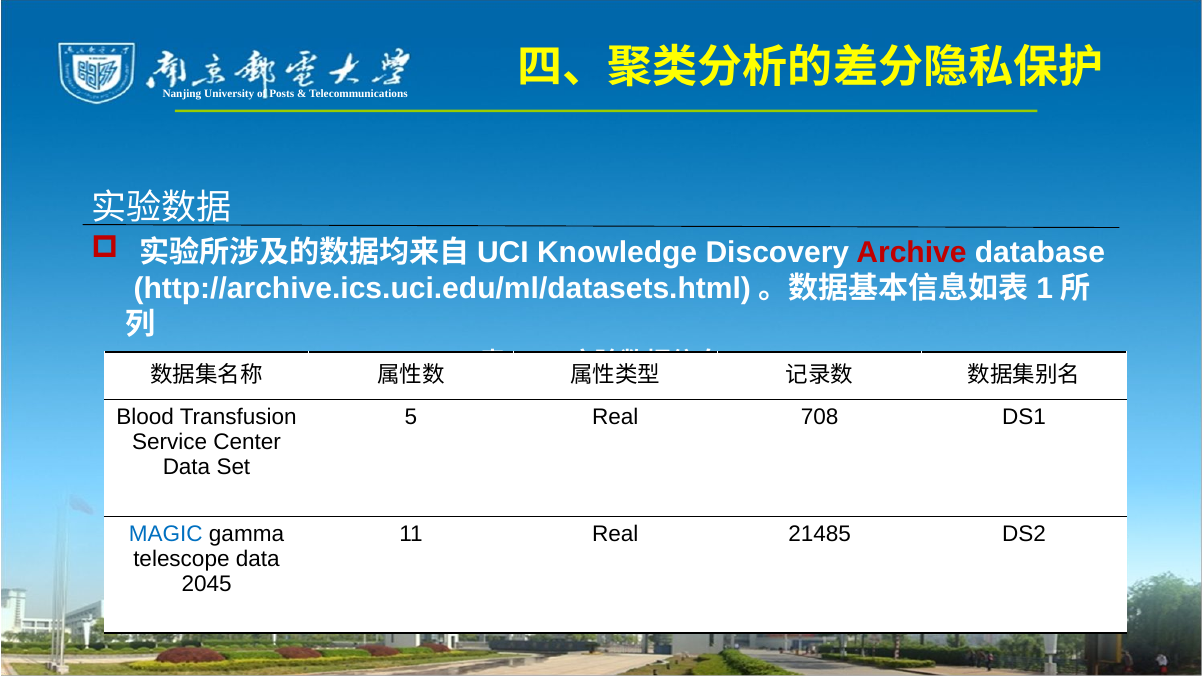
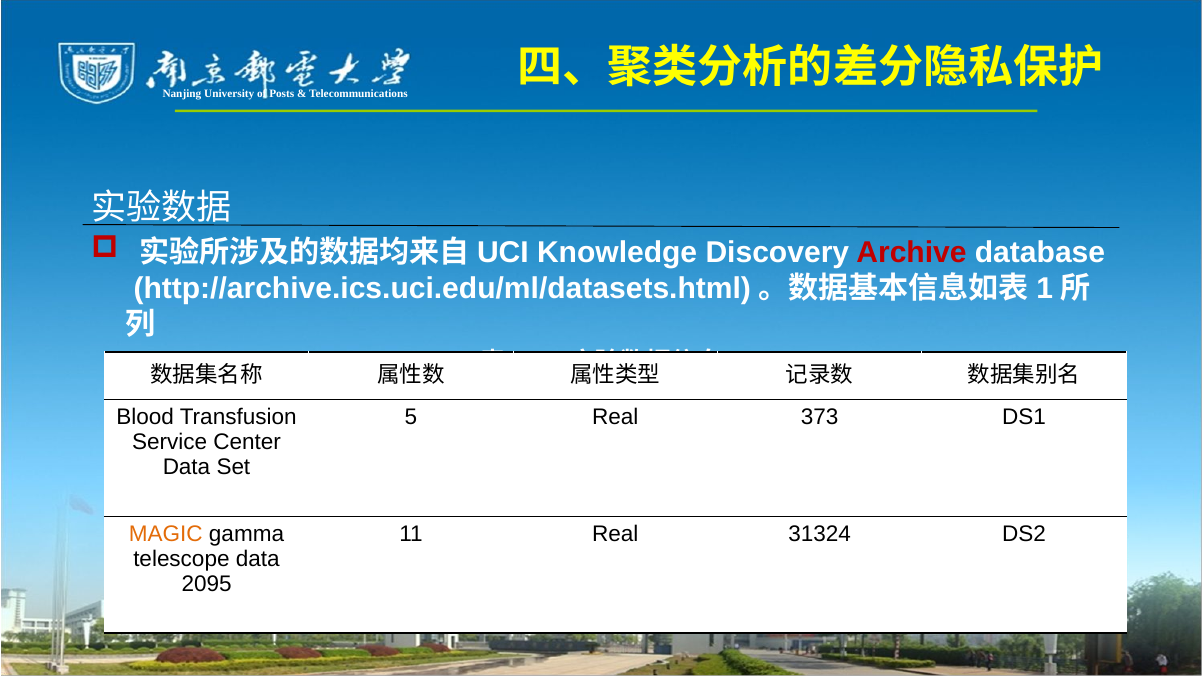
708: 708 -> 373
MAGIC colour: blue -> orange
21485: 21485 -> 31324
2045: 2045 -> 2095
